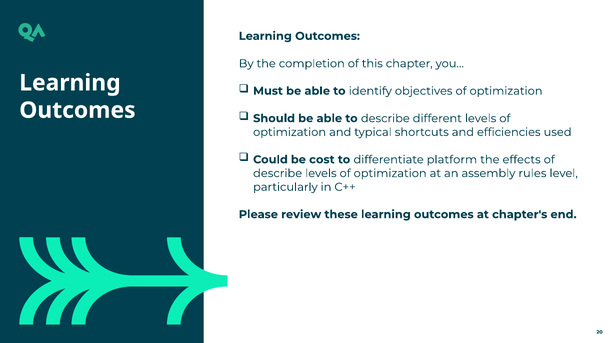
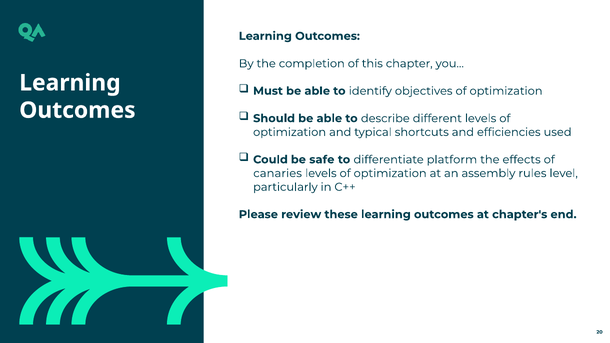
cost: cost -> safe
describe at (278, 173): describe -> canaries
